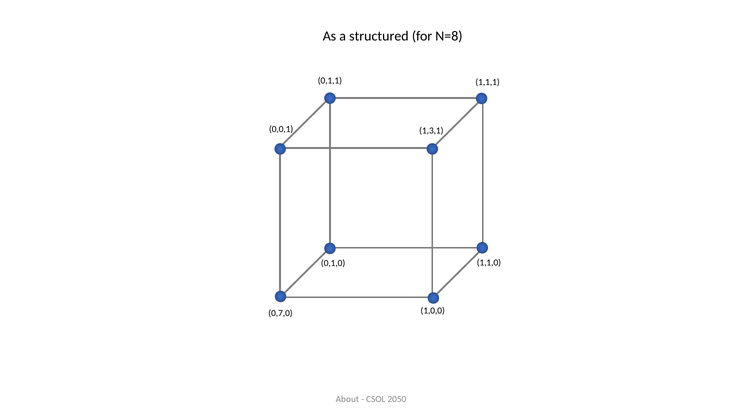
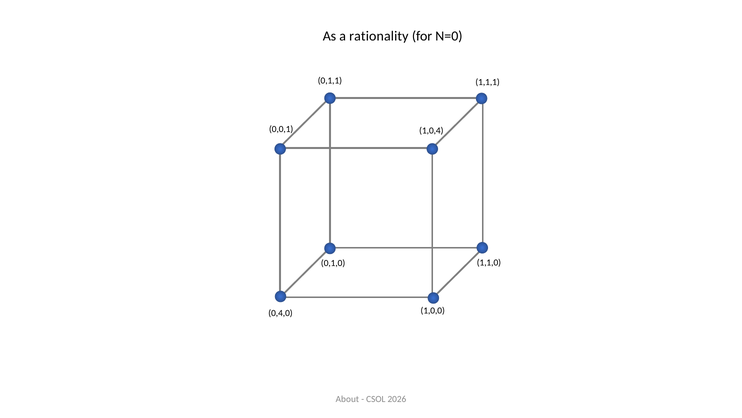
structured: structured -> rationality
N=8: N=8 -> N=0
1,3,1: 1,3,1 -> 1,0,4
0,7,0: 0,7,0 -> 0,4,0
2050: 2050 -> 2026
